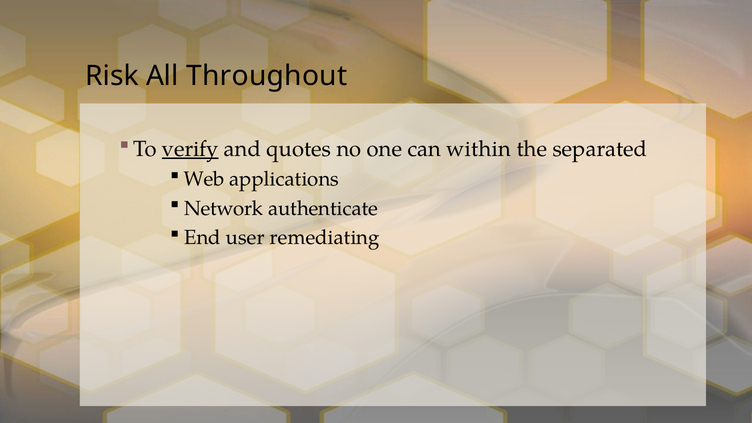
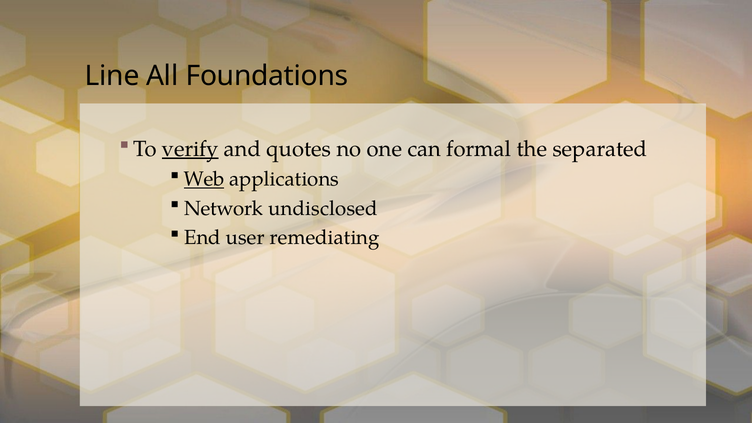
Risk: Risk -> Line
Throughout: Throughout -> Foundations
within: within -> formal
Web underline: none -> present
authenticate: authenticate -> undisclosed
